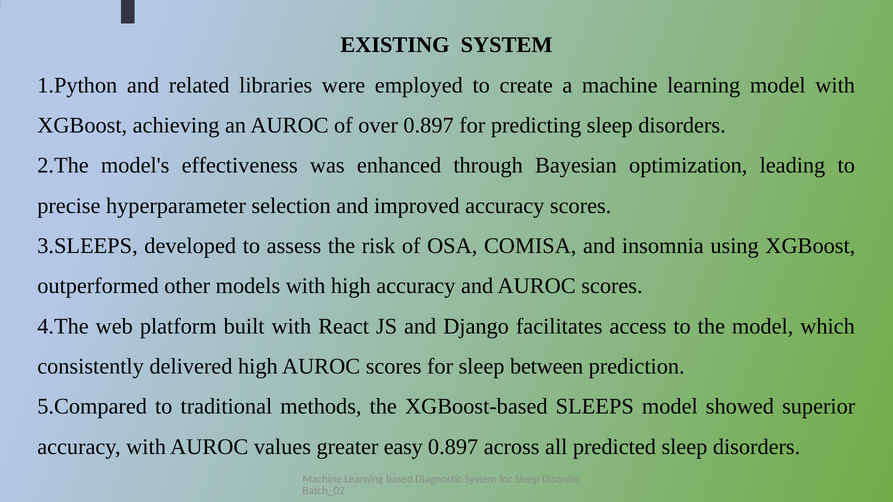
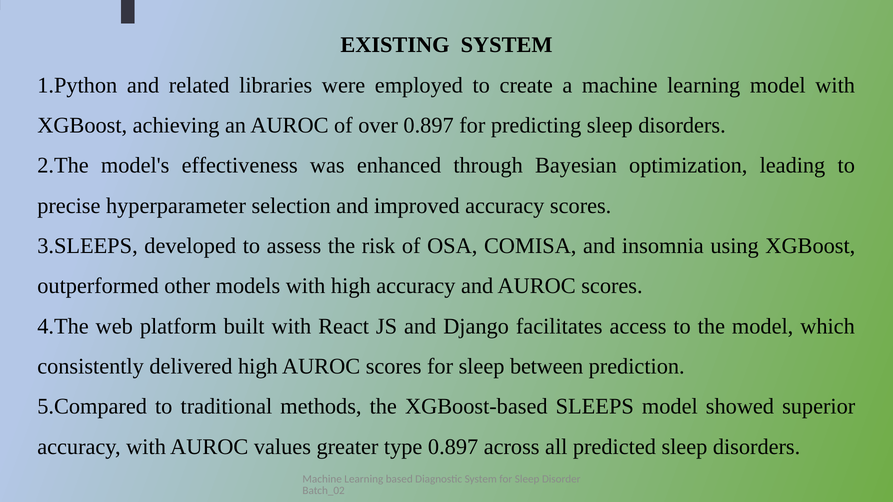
easy: easy -> type
